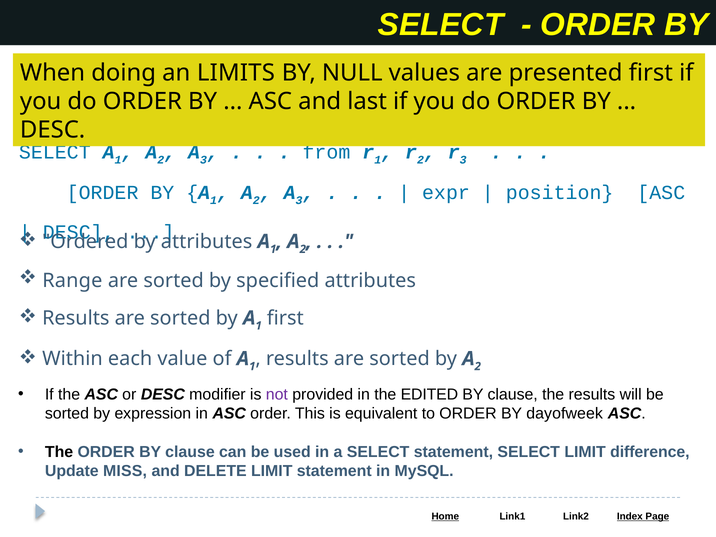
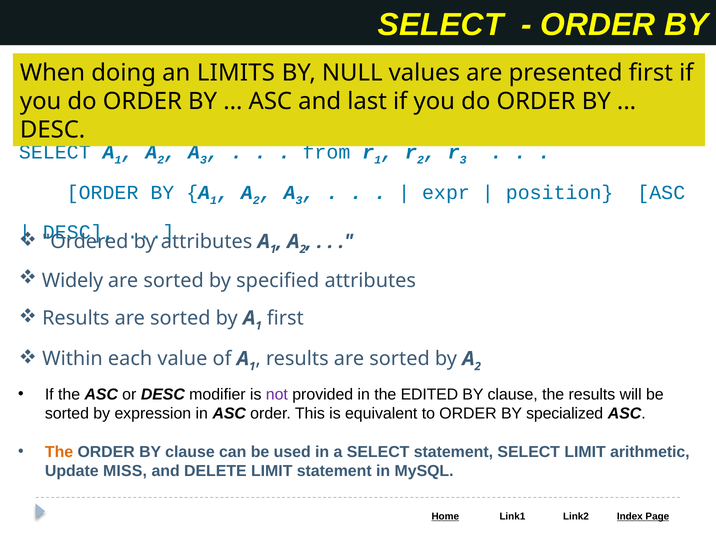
Range: Range -> Widely
dayofweek: dayofweek -> specialized
The at (59, 452) colour: black -> orange
difference: difference -> arithmetic
